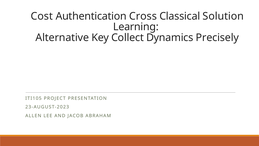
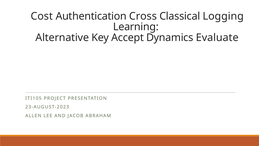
Solution: Solution -> Logging
Collect: Collect -> Accept
Precisely: Precisely -> Evaluate
